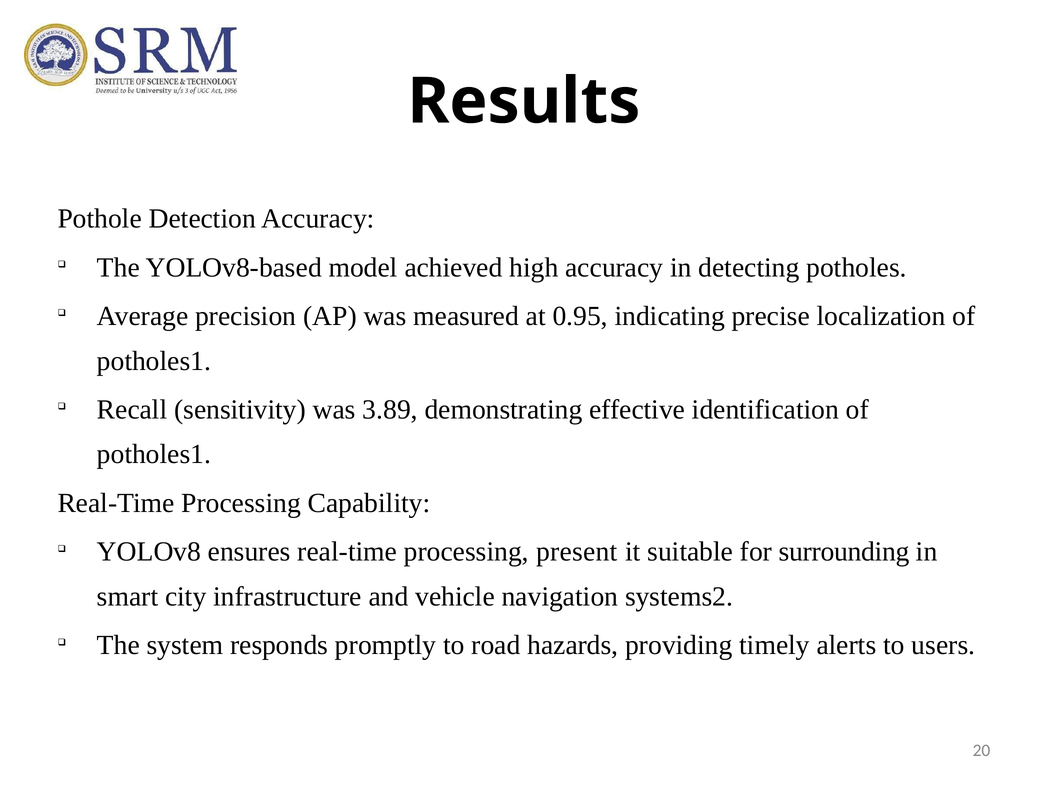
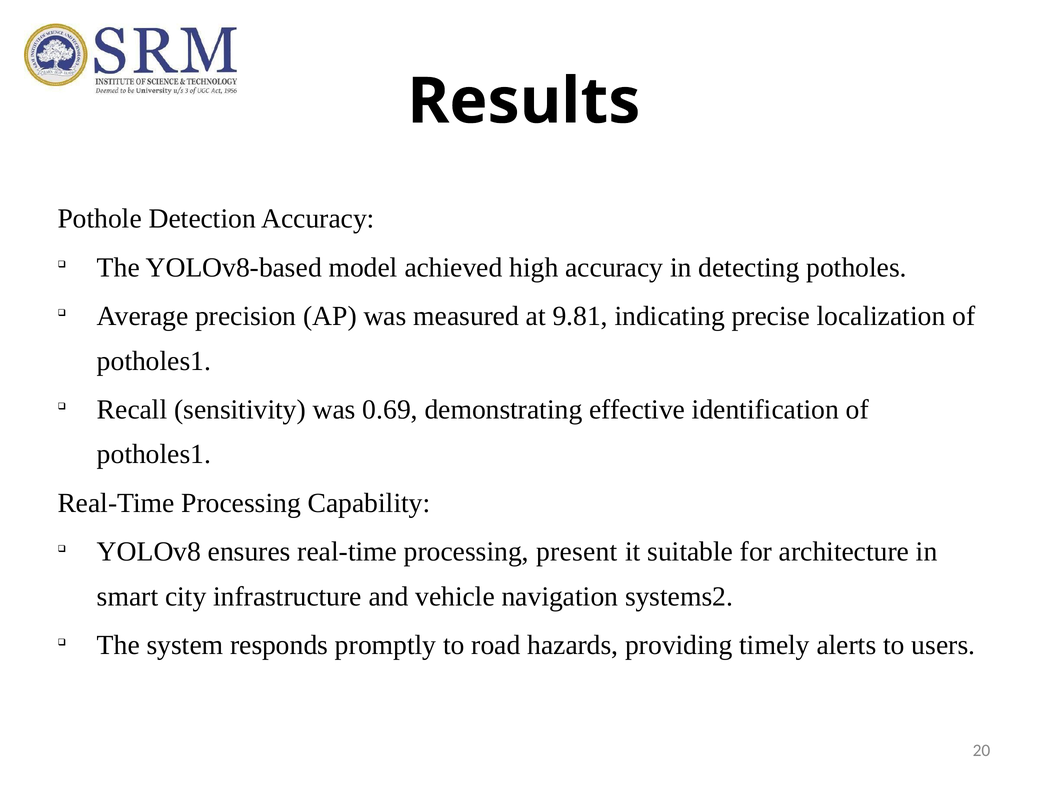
0.95: 0.95 -> 9.81
3.89: 3.89 -> 0.69
surrounding: surrounding -> architecture
